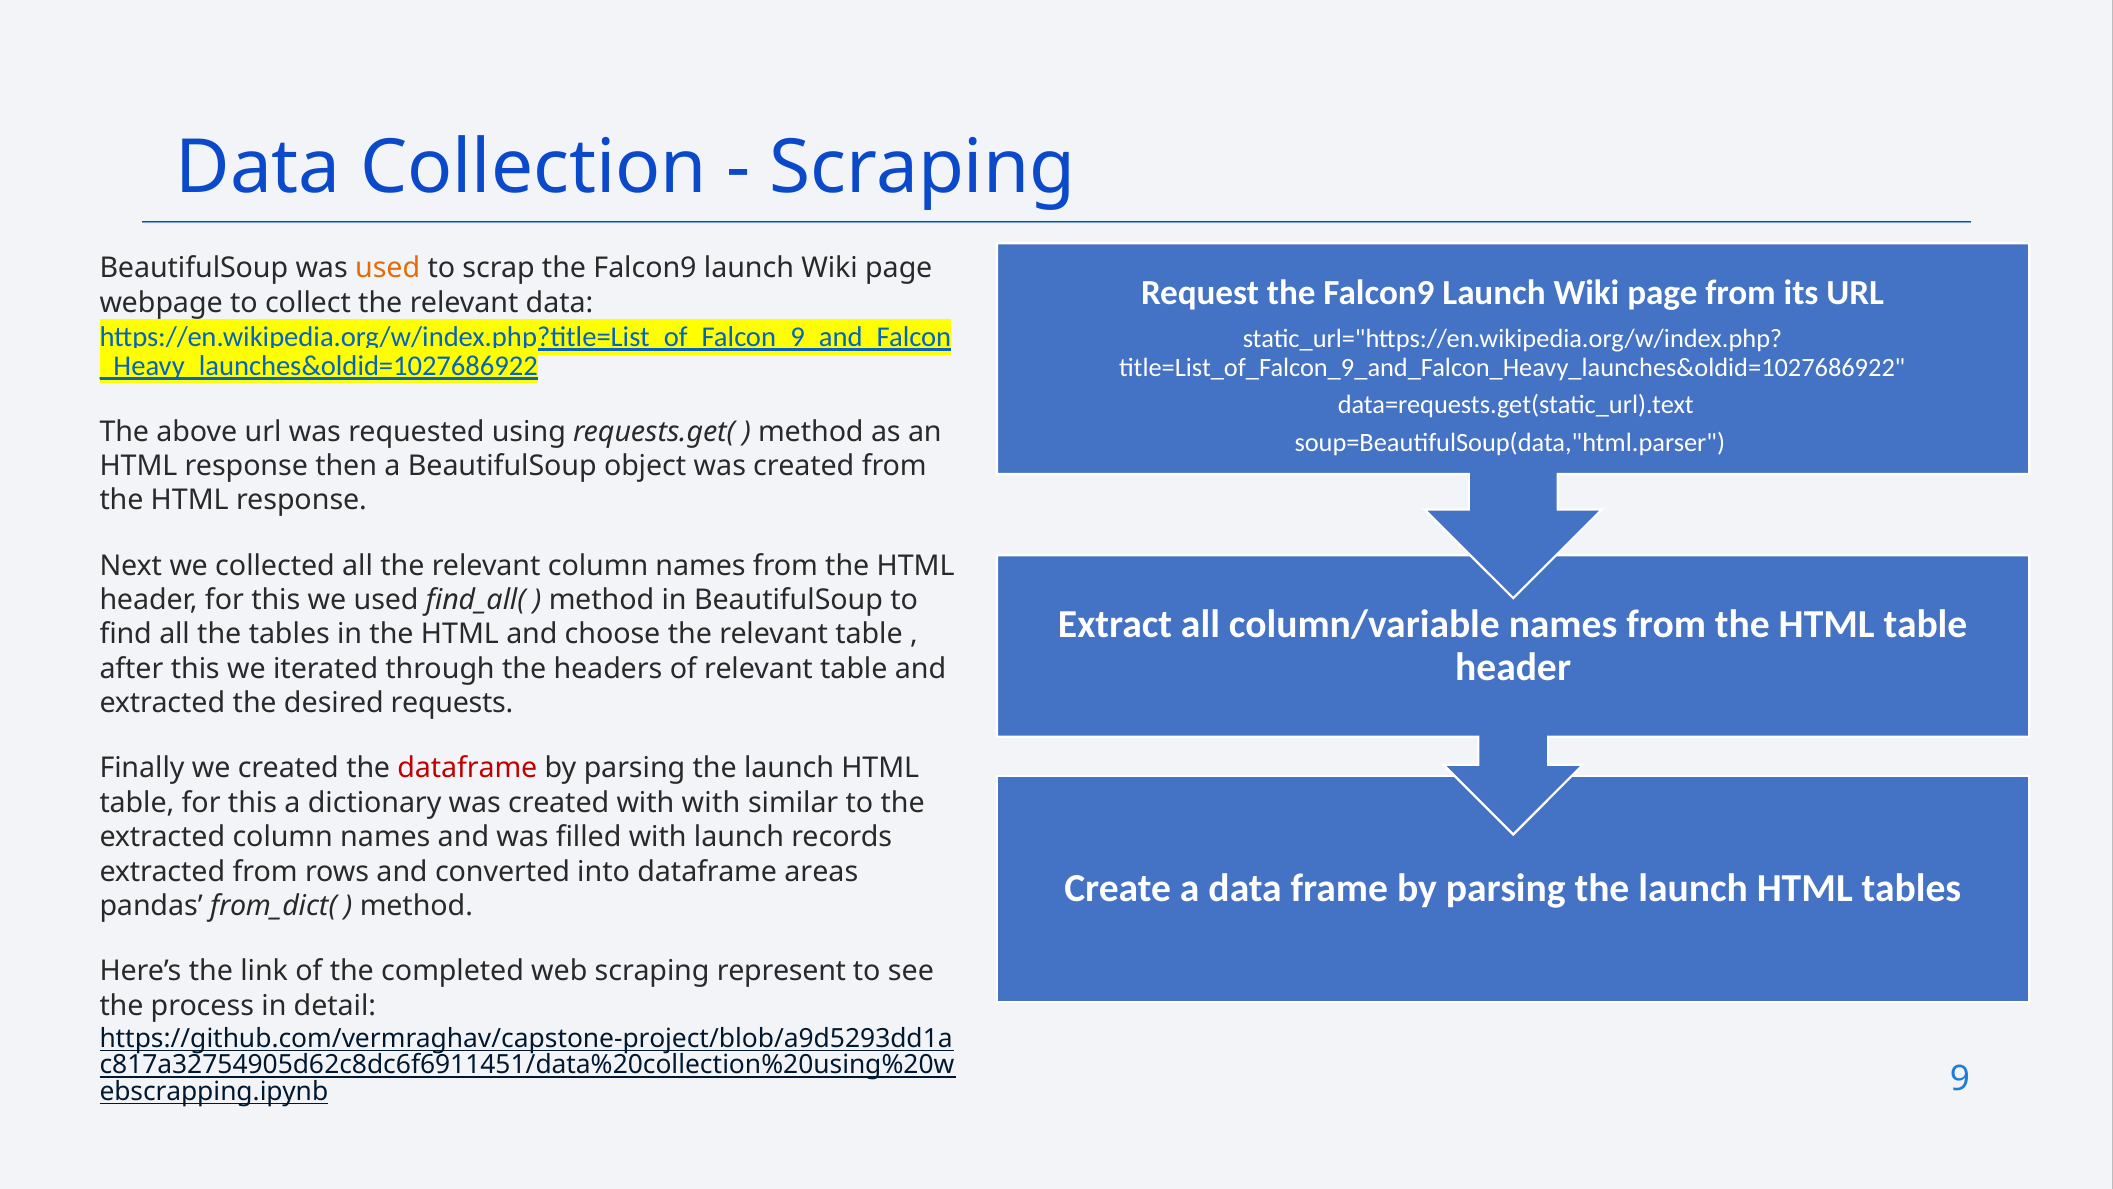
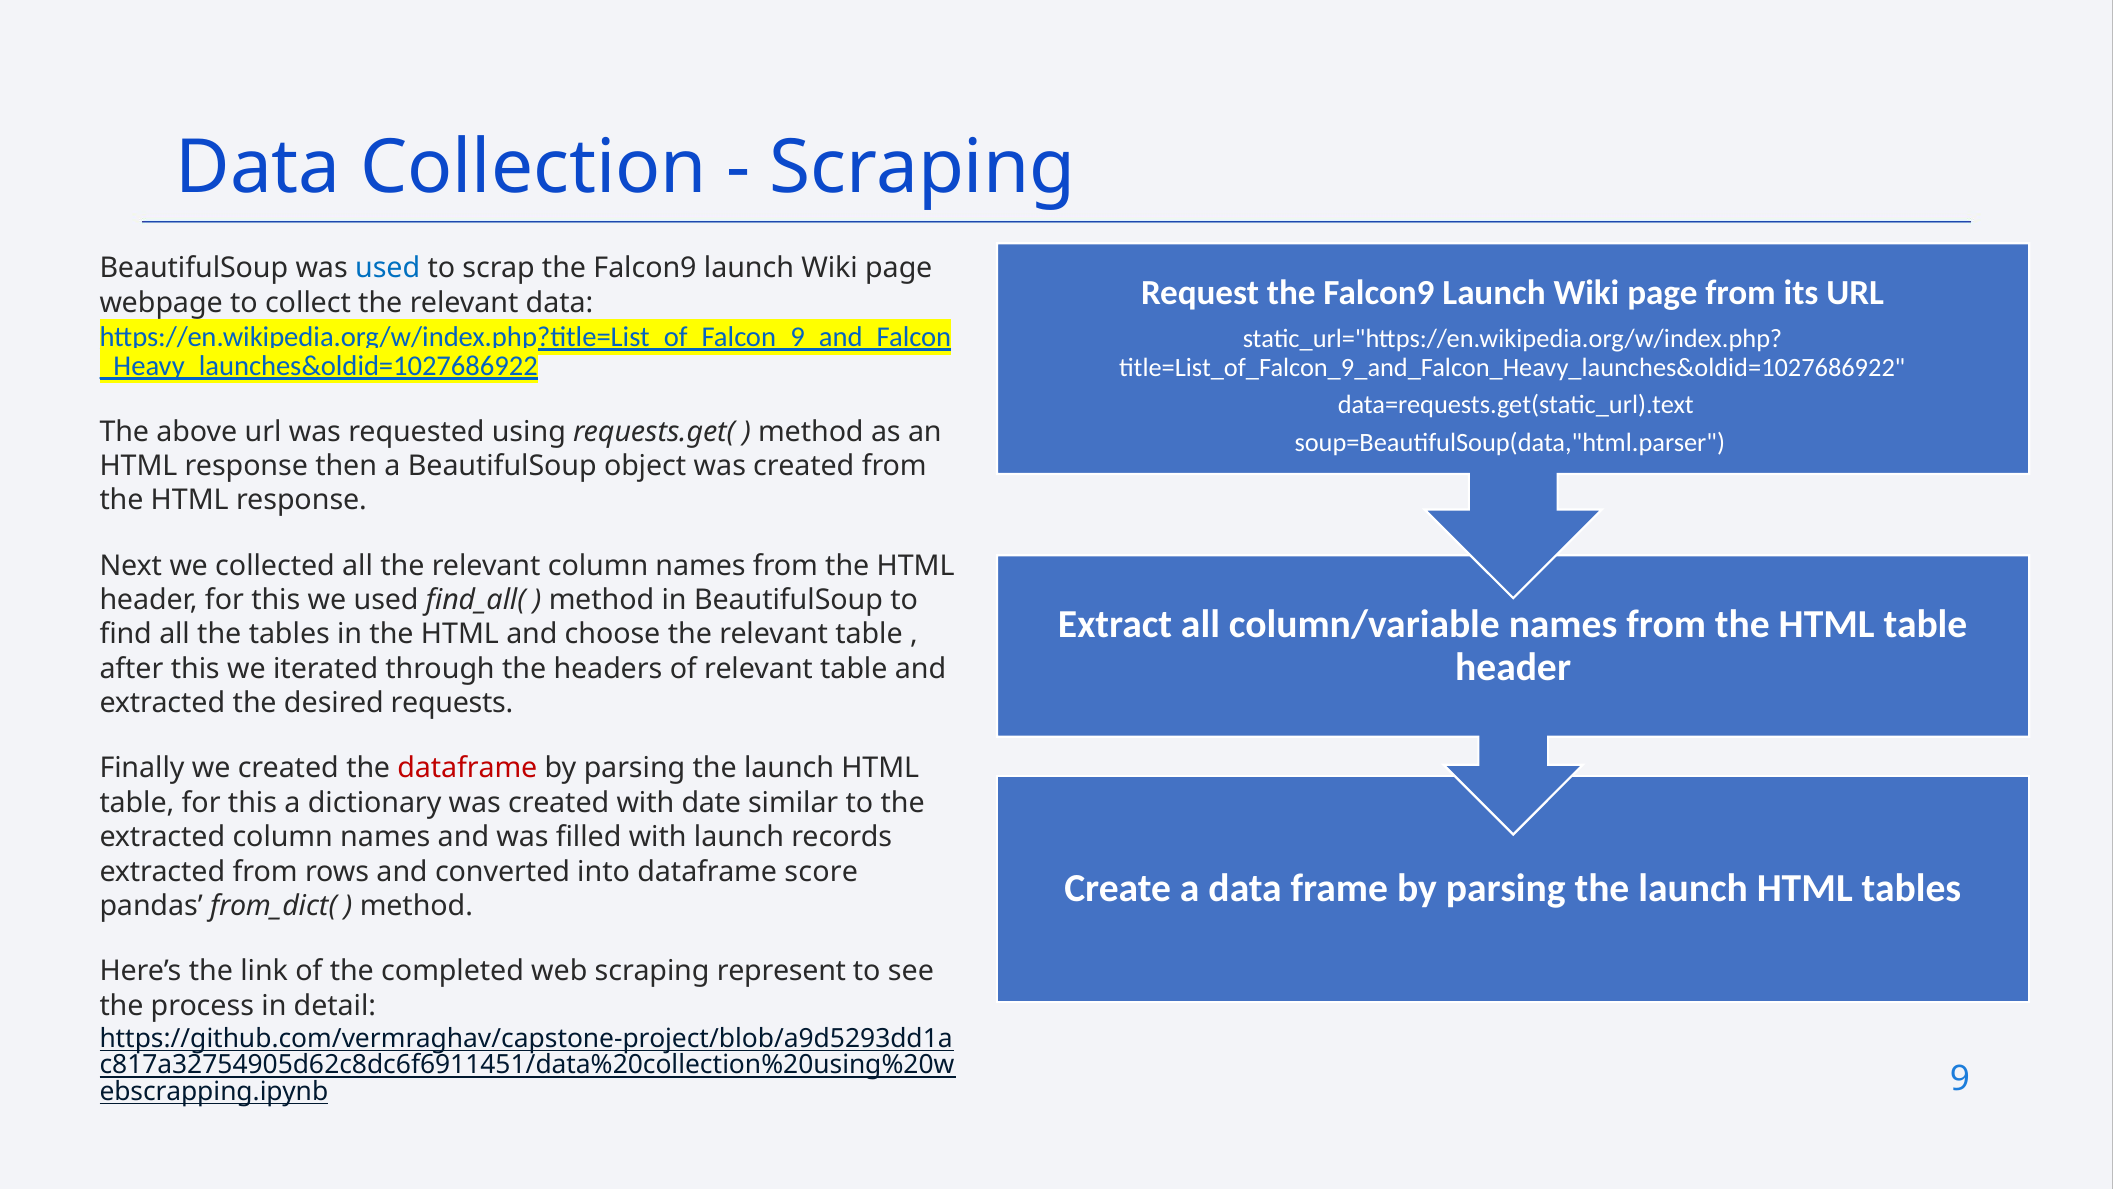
used at (388, 268) colour: orange -> blue
with with: with -> date
areas: areas -> score
